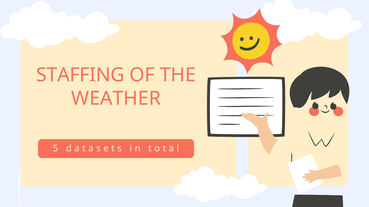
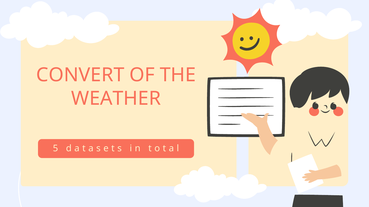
STAFFING: STAFFING -> CONVERT
